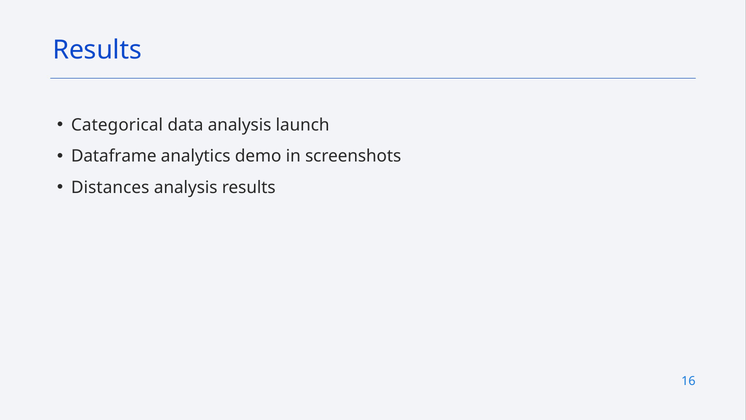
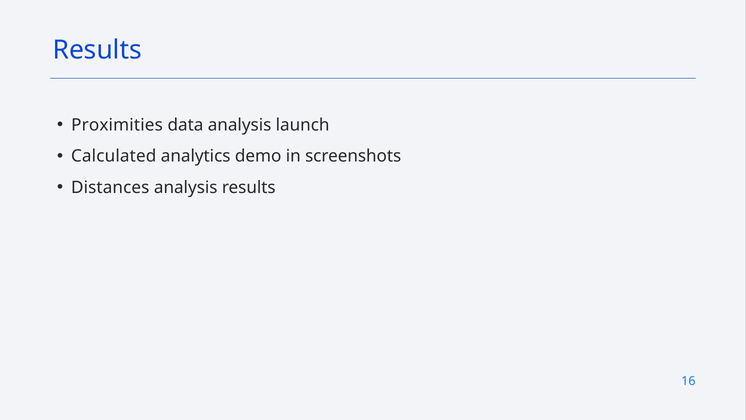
Categorical: Categorical -> Proximities
Dataframe: Dataframe -> Calculated
